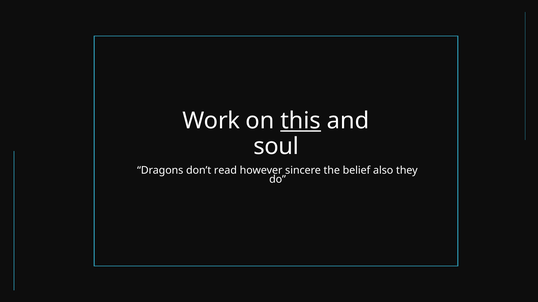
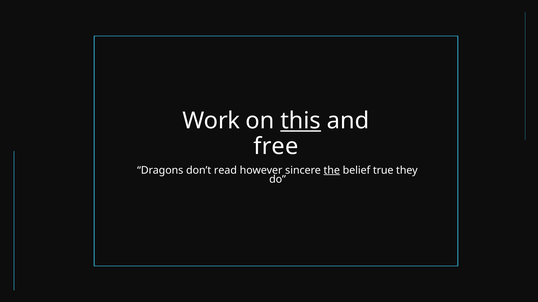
soul: soul -> free
the underline: none -> present
also: also -> true
